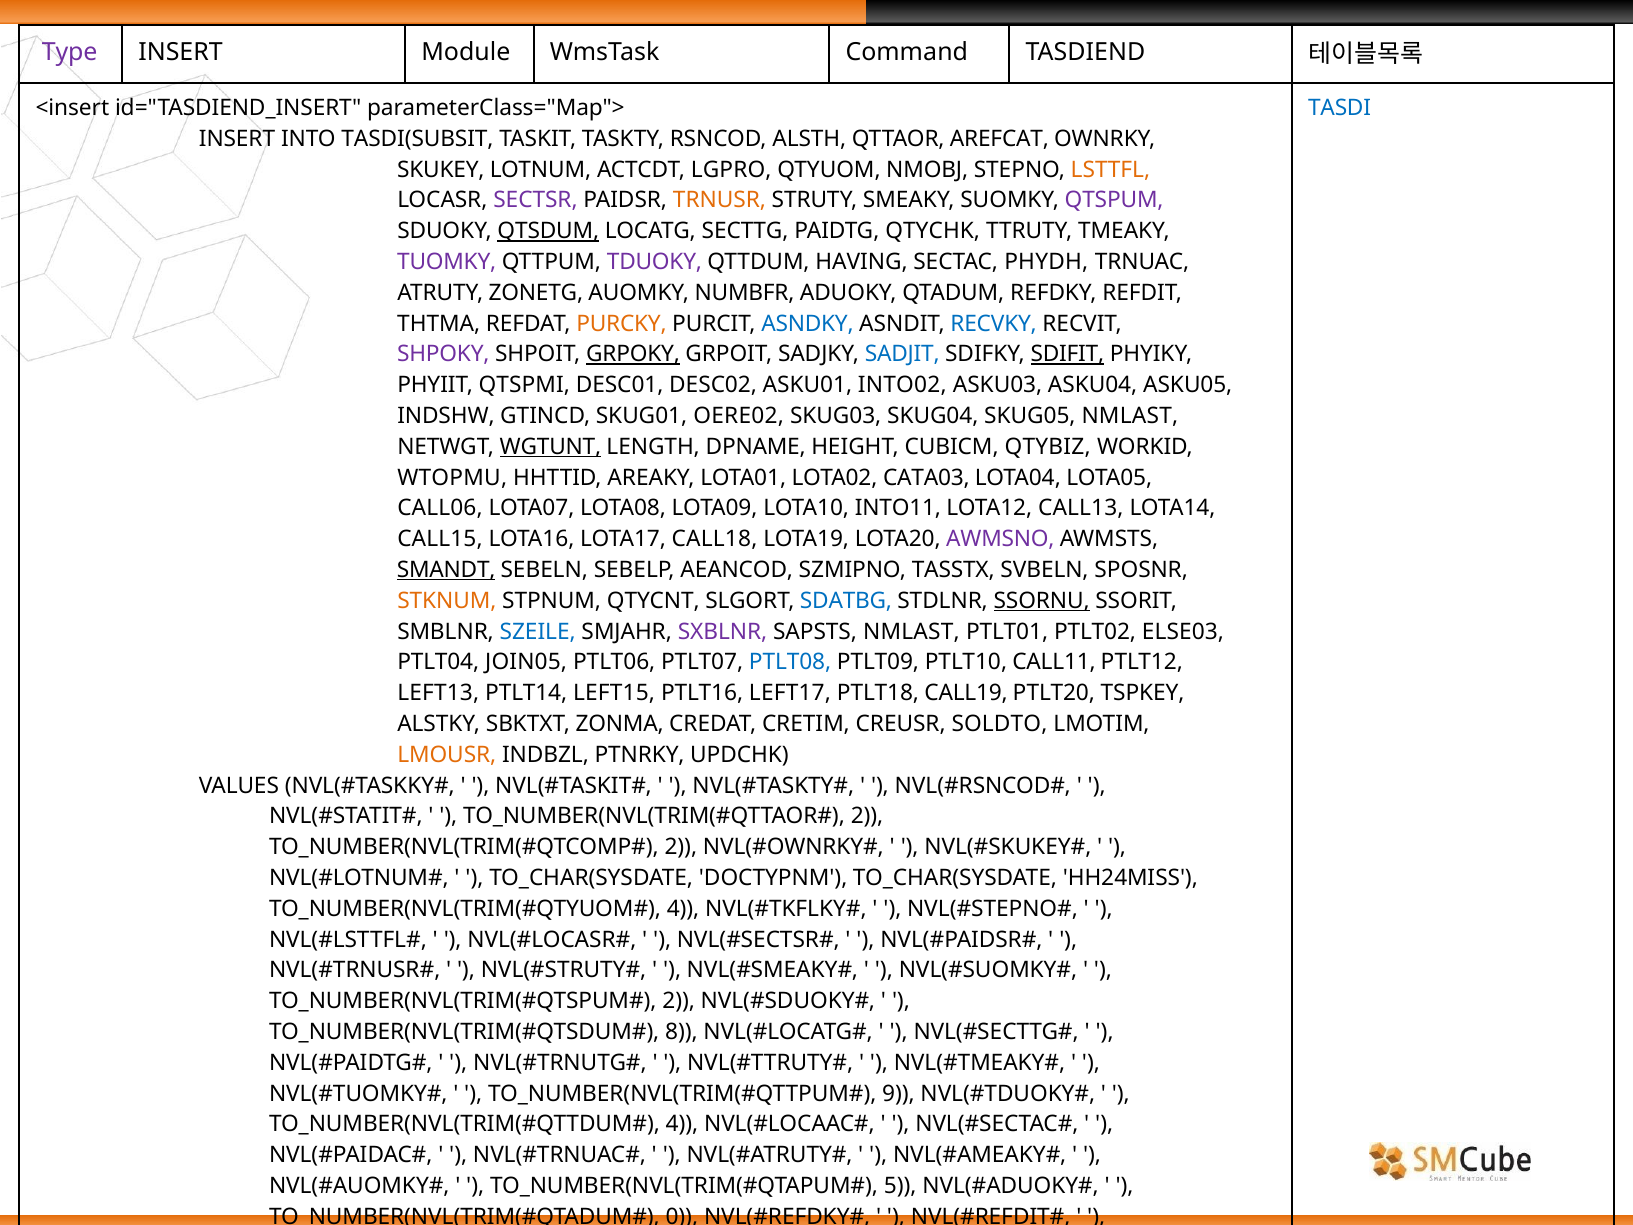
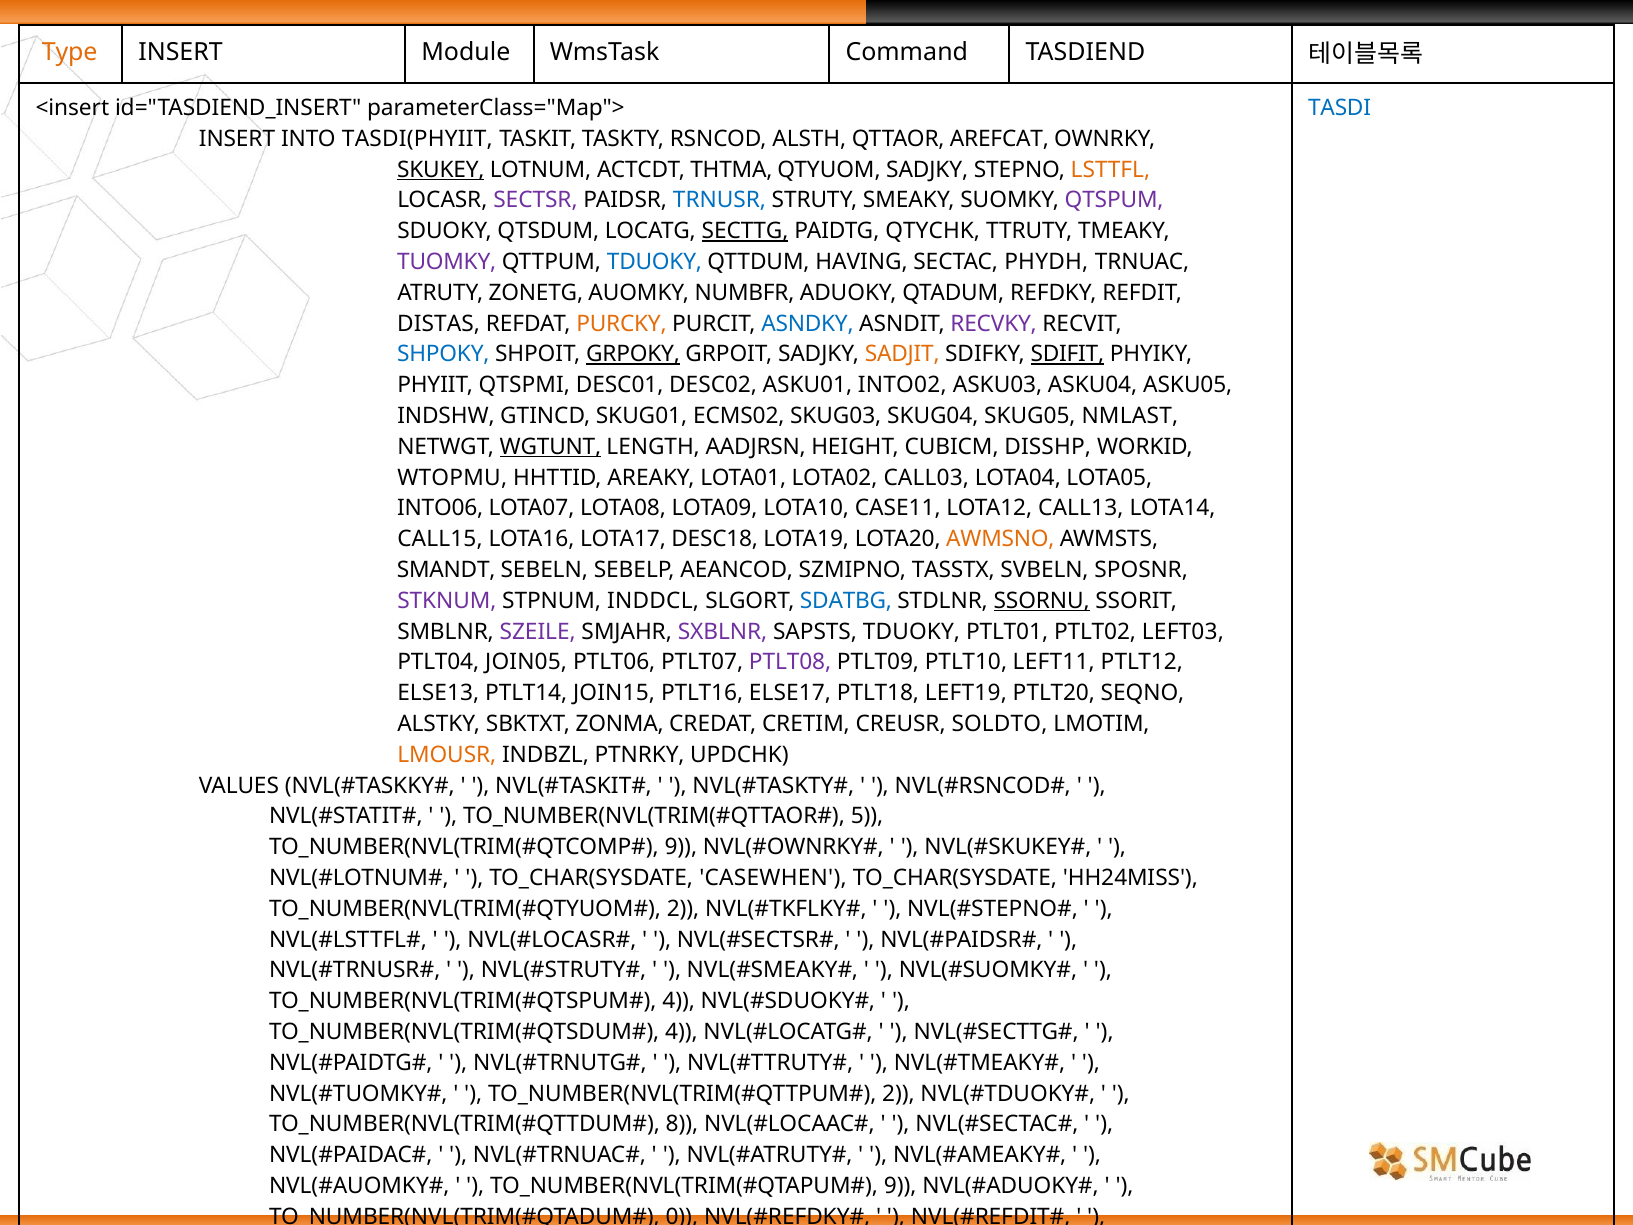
Type colour: purple -> orange
TASDI(SUBSIT: TASDI(SUBSIT -> TASDI(PHYIIT
SKUKEY underline: none -> present
LGPRO: LGPRO -> THTMA
QTYUOM NMOBJ: NMOBJ -> SADJKY
TRNUSR colour: orange -> blue
QTSDUM underline: present -> none
SECTTG underline: none -> present
TDUOKY at (654, 262) colour: purple -> blue
THTMA: THTMA -> DISTAS
RECVKY colour: blue -> purple
SHPOKY colour: purple -> blue
SADJIT colour: blue -> orange
OERE02: OERE02 -> ECMS02
DPNAME: DPNAME -> AADJRSN
QTYBIZ: QTYBIZ -> DISSHP
CATA03: CATA03 -> CALL03
CALL06: CALL06 -> INTO06
INTO11: INTO11 -> CASE11
CALL18: CALL18 -> DESC18
AWMSNO colour: purple -> orange
SMANDT underline: present -> none
STKNUM colour: orange -> purple
QTYCNT: QTYCNT -> INDDCL
SZEILE colour: blue -> purple
SAPSTS NMLAST: NMLAST -> TDUOKY
ELSE03: ELSE03 -> LEFT03
PTLT08 colour: blue -> purple
CALL11: CALL11 -> LEFT11
LEFT13: LEFT13 -> ELSE13
LEFT15: LEFT15 -> JOIN15
LEFT17: LEFT17 -> ELSE17
CALL19: CALL19 -> LEFT19
TSPKEY: TSPKEY -> SEQNO
2 at (867, 816): 2 -> 5
2 at (681, 847): 2 -> 9
DOCTYPNM: DOCTYPNM -> CASEWHEN
4 at (683, 909): 4 -> 2
2 at (679, 1001): 2 -> 4
8 at (681, 1032): 8 -> 4
9 at (898, 1093): 9 -> 2
4 at (682, 1124): 4 -> 8
5 at (900, 1186): 5 -> 9
